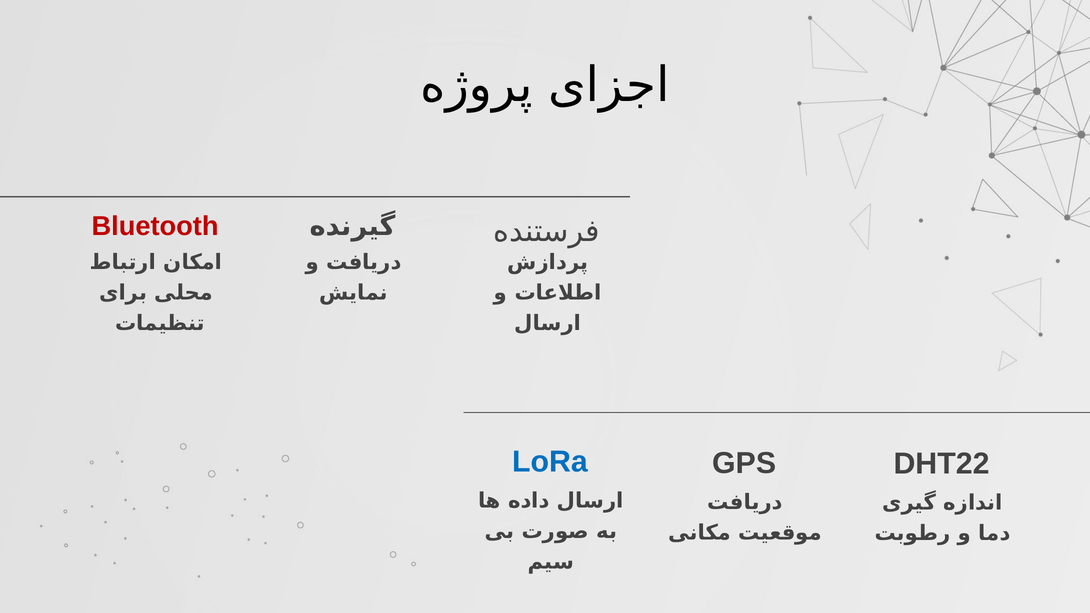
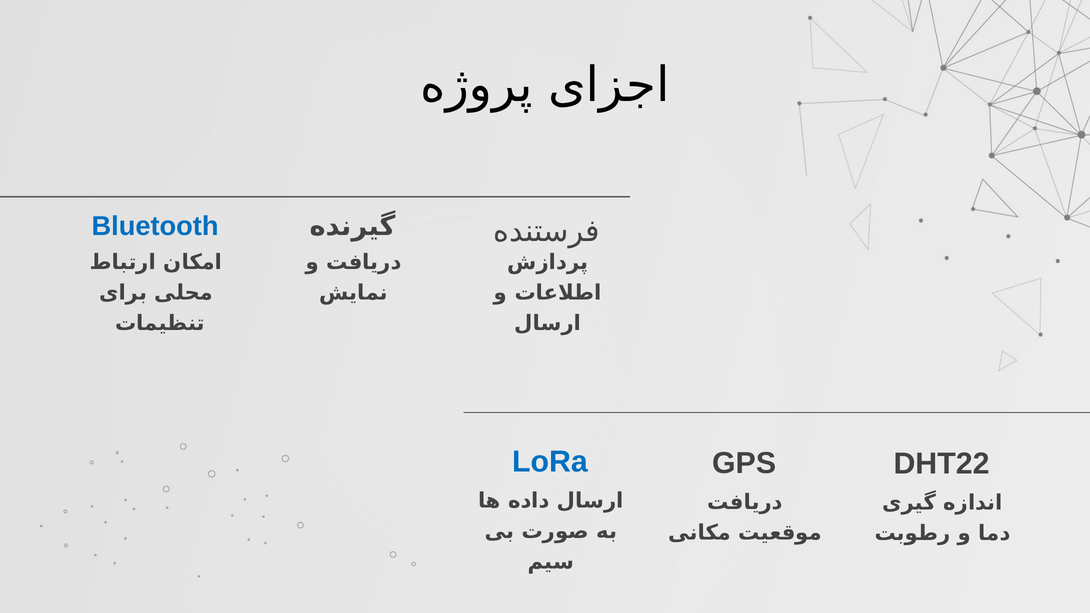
Bluetooth colour: red -> blue
